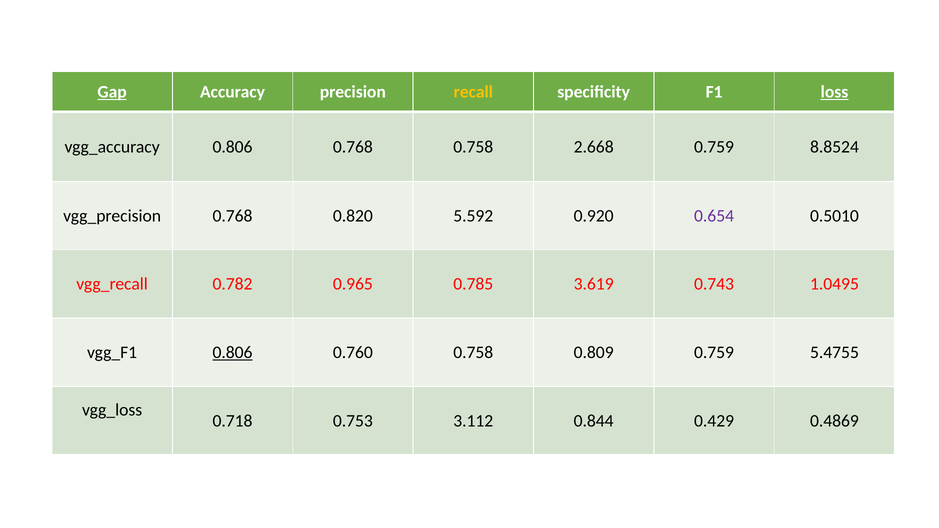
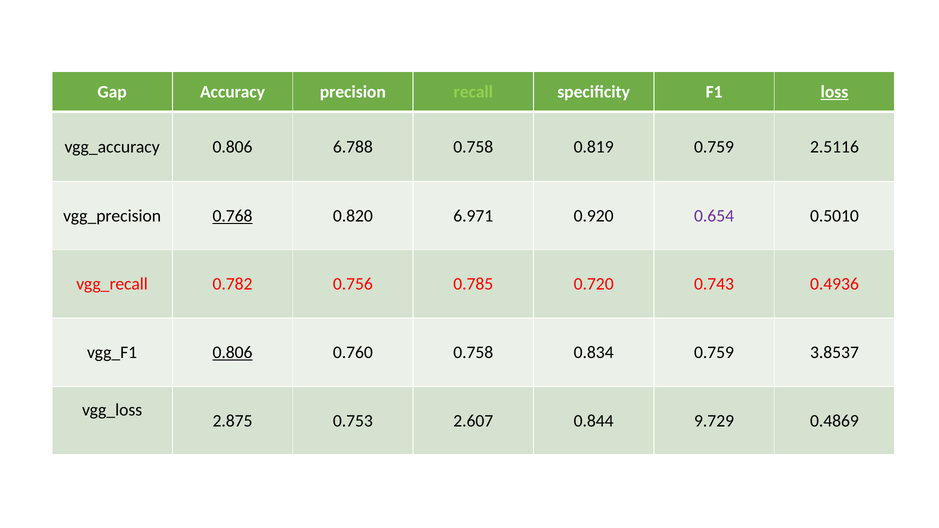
Gap underline: present -> none
recall colour: yellow -> light green
0.806 0.768: 0.768 -> 6.788
2.668: 2.668 -> 0.819
8.8524: 8.8524 -> 2.5116
0.768 at (233, 216) underline: none -> present
5.592: 5.592 -> 6.971
0.965: 0.965 -> 0.756
3.619: 3.619 -> 0.720
1.0495: 1.0495 -> 0.4936
0.809: 0.809 -> 0.834
5.4755: 5.4755 -> 3.8537
0.718: 0.718 -> 2.875
3.112: 3.112 -> 2.607
0.429: 0.429 -> 9.729
